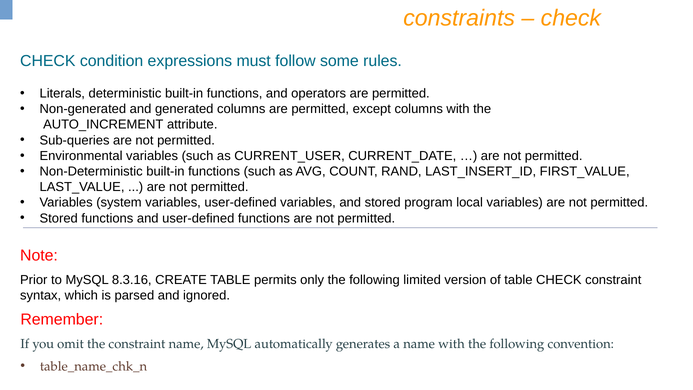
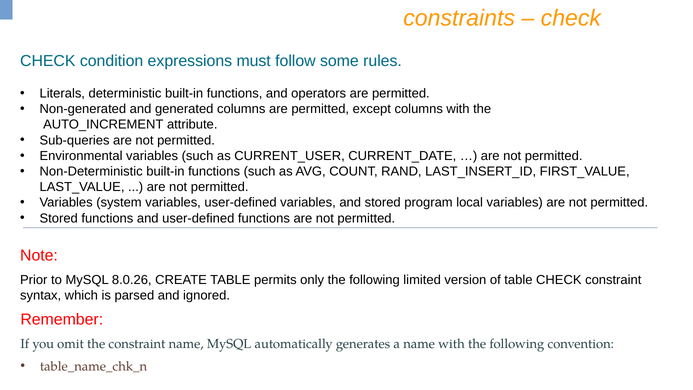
8.3.16: 8.3.16 -> 8.0.26
